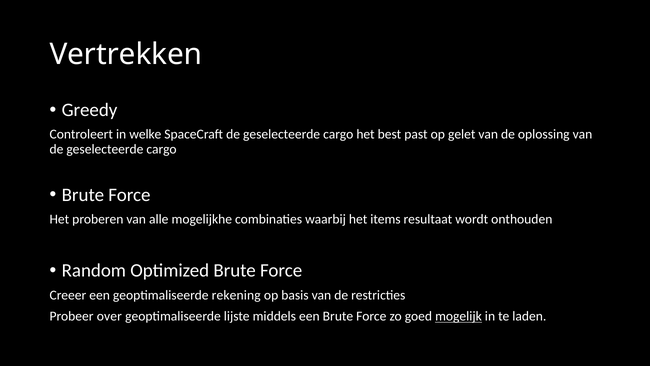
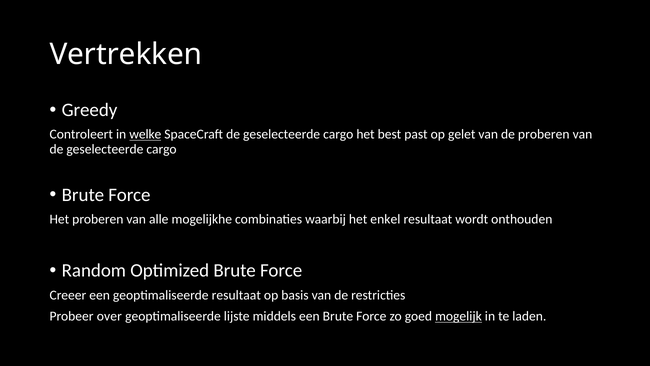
welke underline: none -> present
de oplossing: oplossing -> proberen
items: items -> enkel
geoptimaliseerde rekening: rekening -> resultaat
